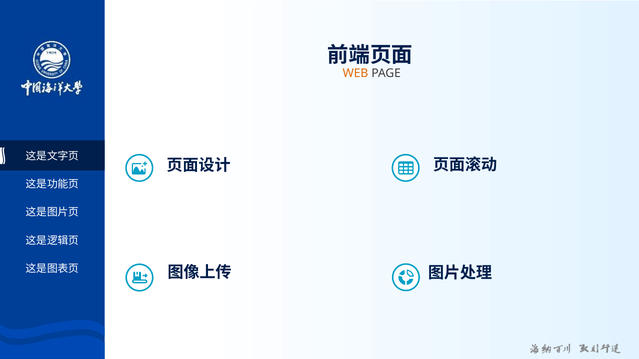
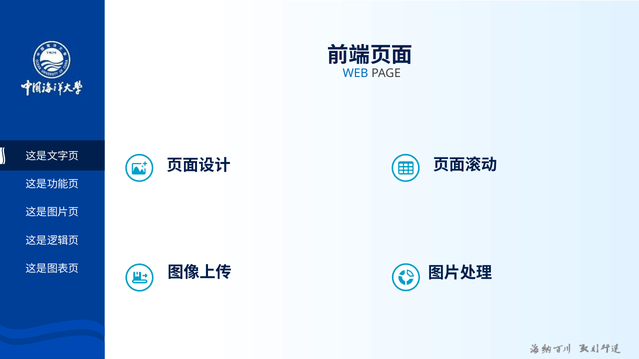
WEB colour: orange -> blue
